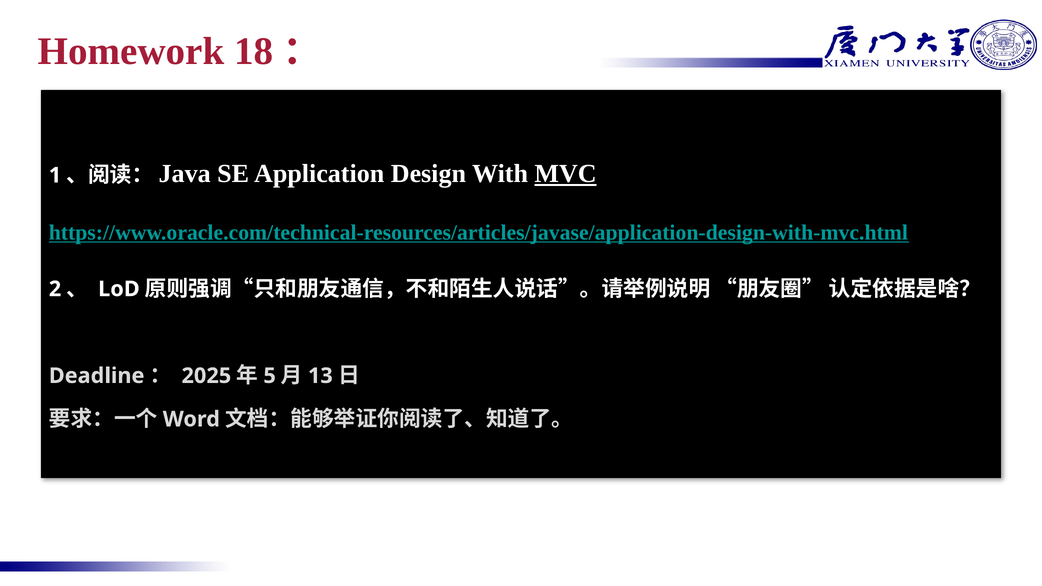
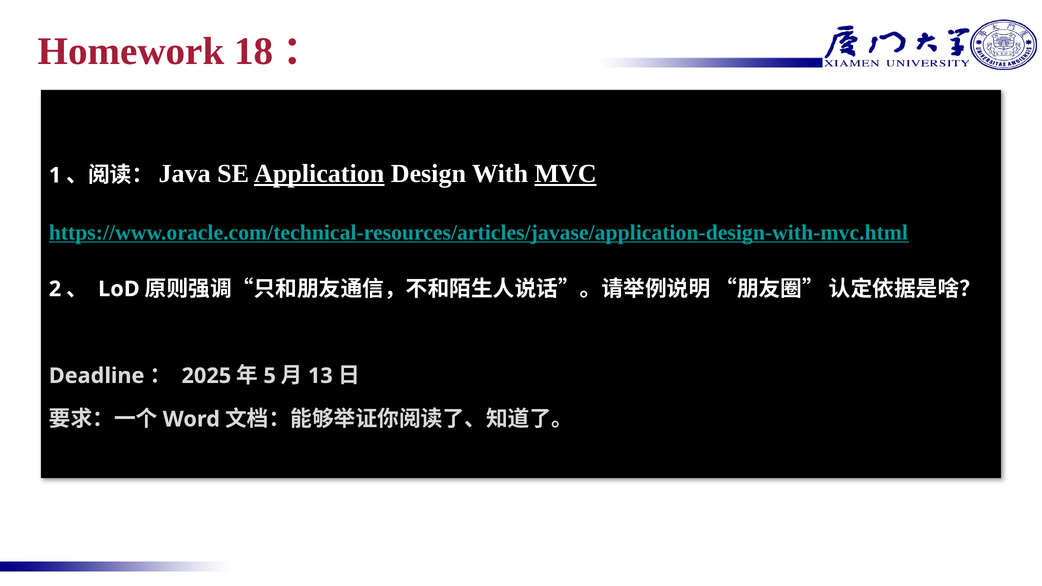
Application underline: none -> present
